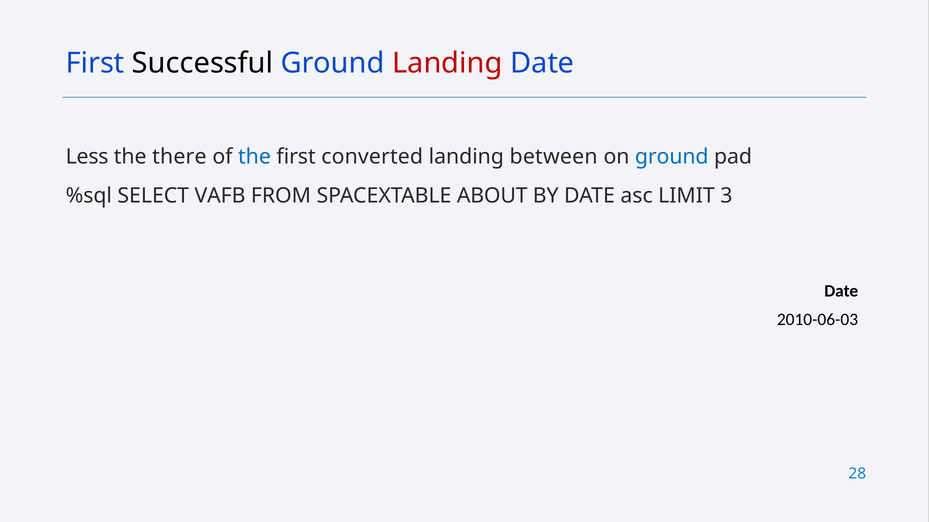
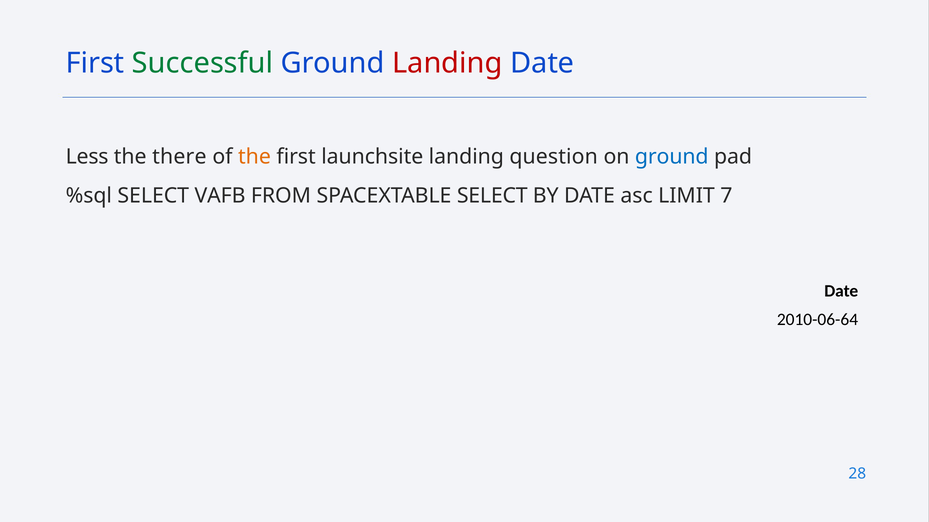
Successful colour: black -> green
the at (254, 157) colour: blue -> orange
converted: converted -> launchsite
between: between -> question
SPACEXTABLE ABOUT: ABOUT -> SELECT
3: 3 -> 7
2010-06-03: 2010-06-03 -> 2010-06-64
